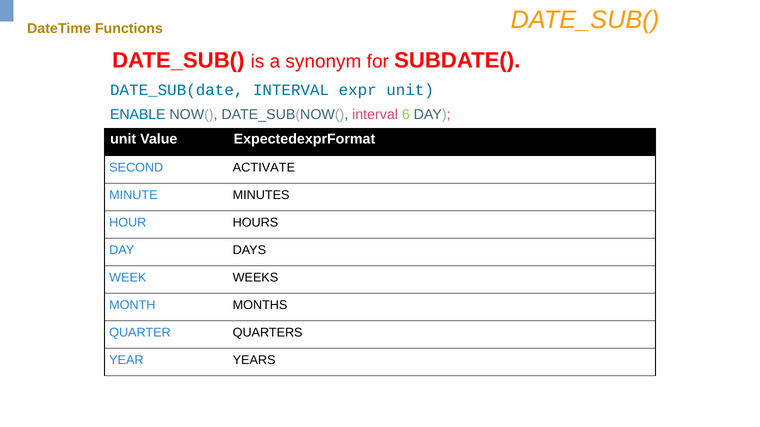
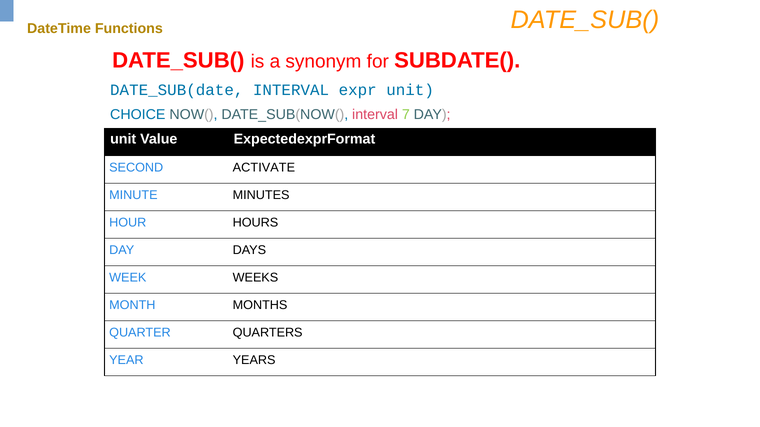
ENABLE: ENABLE -> CHOICE
6: 6 -> 7
